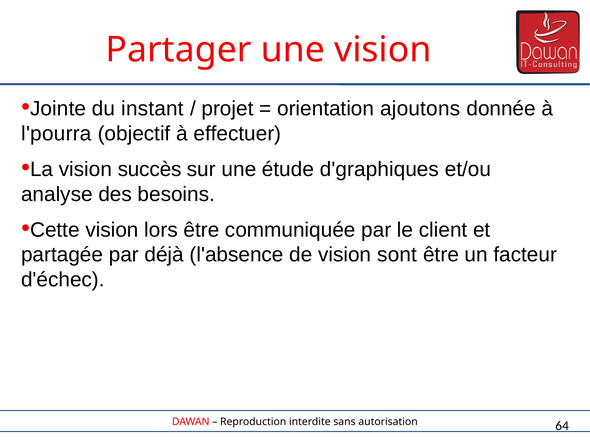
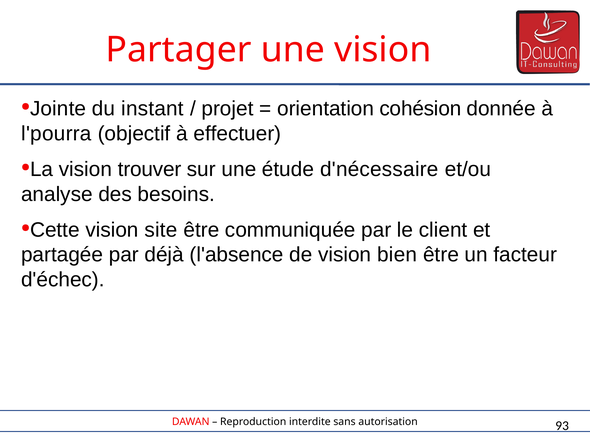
ajoutons: ajoutons -> cohésion
succès: succès -> trouver
d'graphiques: d'graphiques -> d'nécessaire
lors: lors -> site
sont: sont -> bien
64: 64 -> 93
